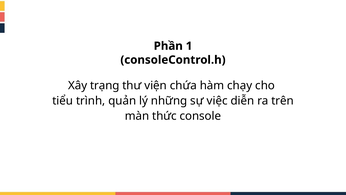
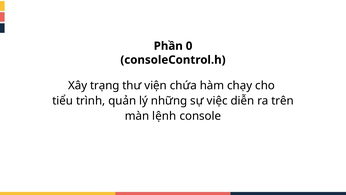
1: 1 -> 0
thức: thức -> lệnh
